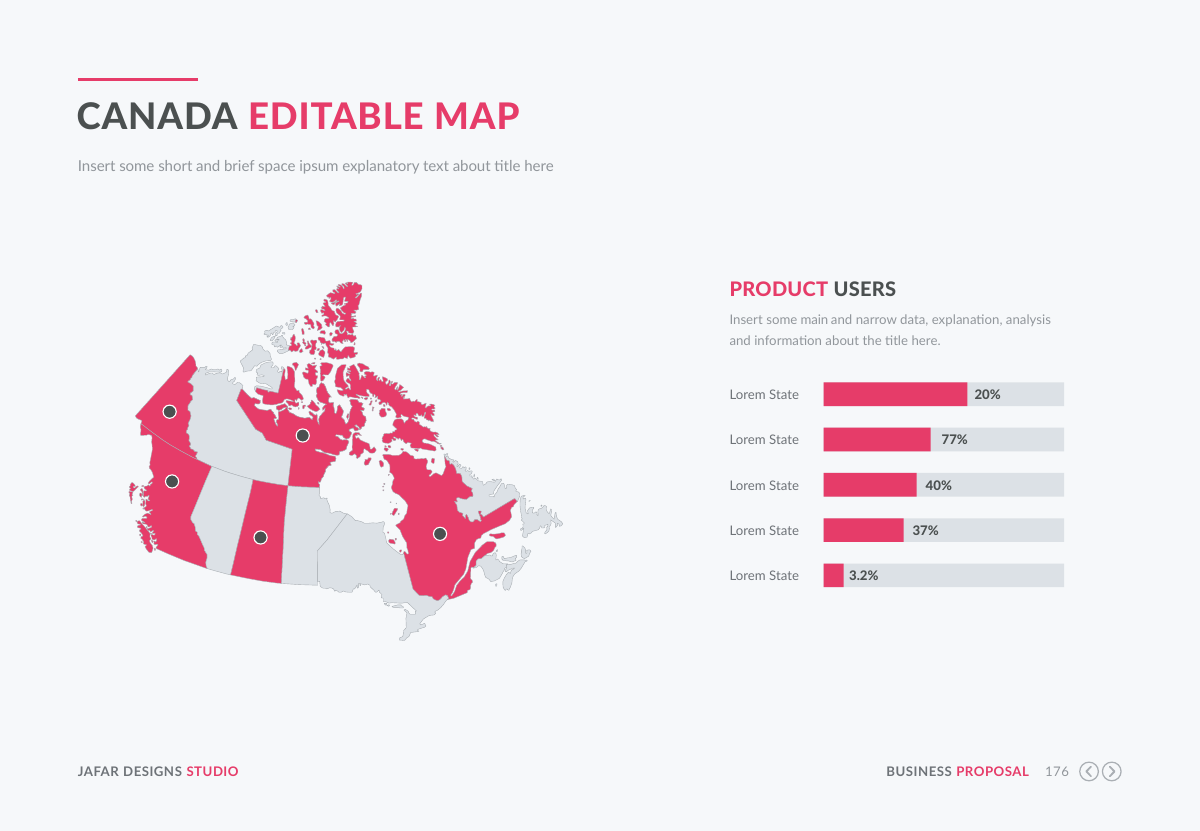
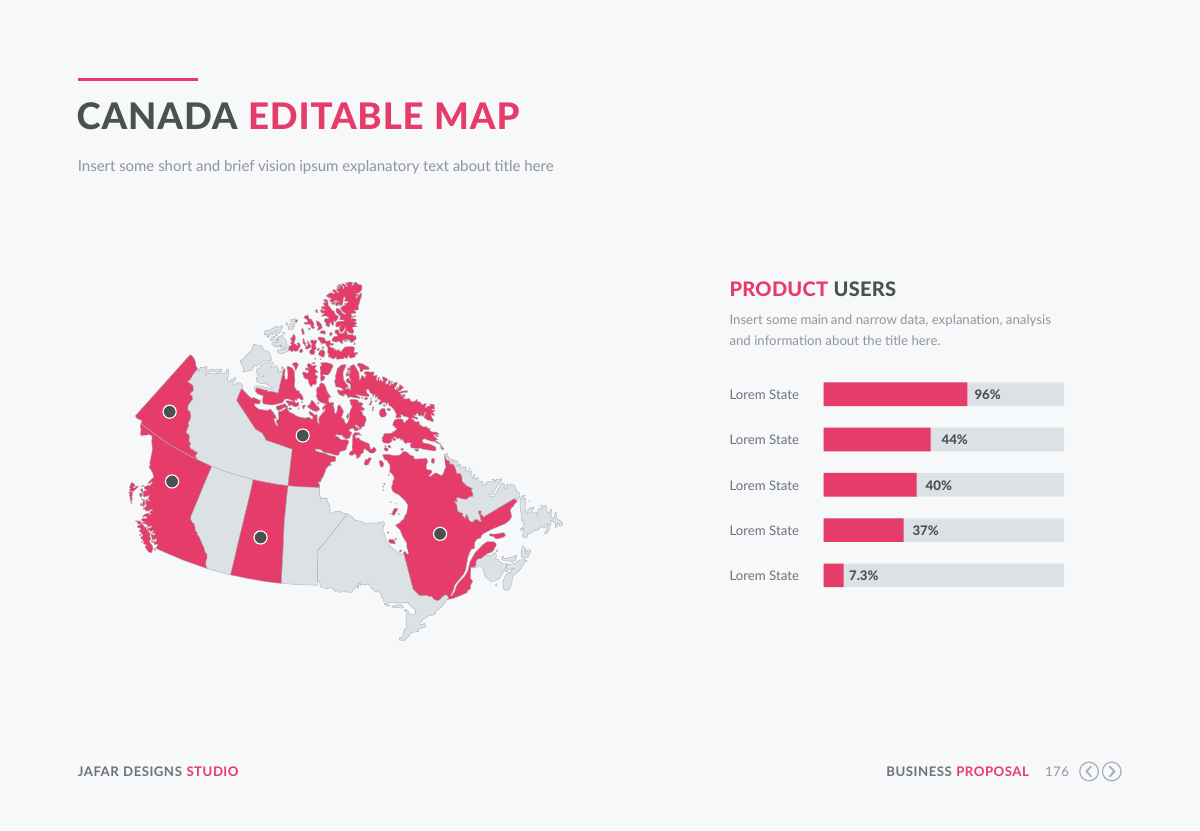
space: space -> vision
20%: 20% -> 96%
77%: 77% -> 44%
3.2%: 3.2% -> 7.3%
